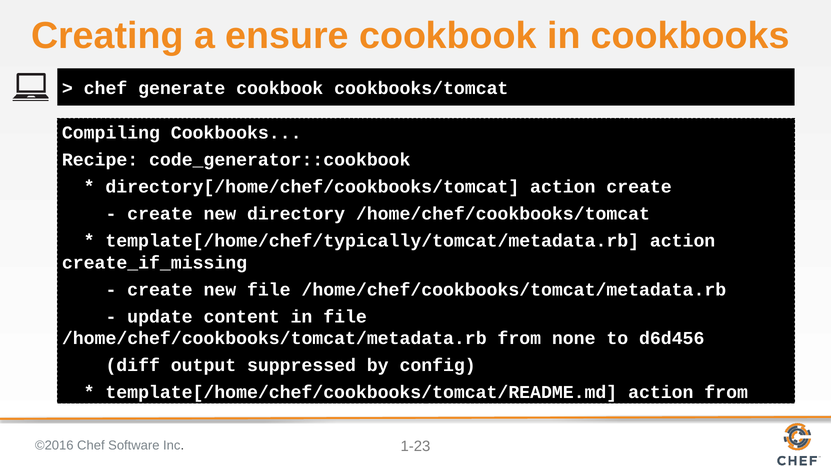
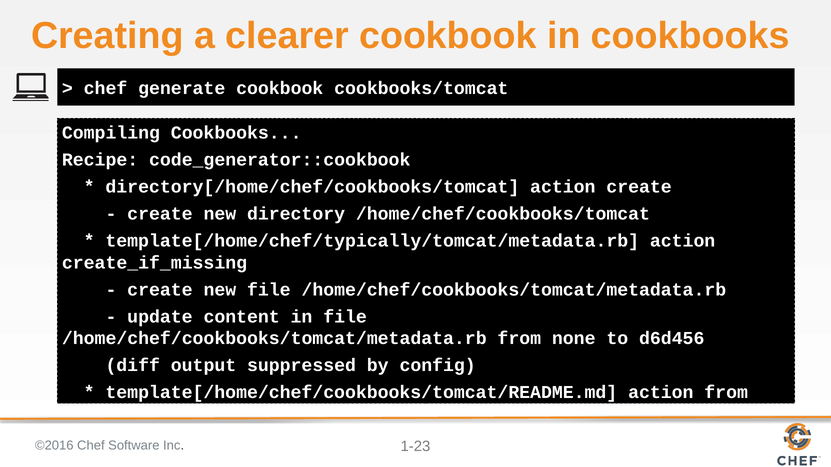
ensure: ensure -> clearer
